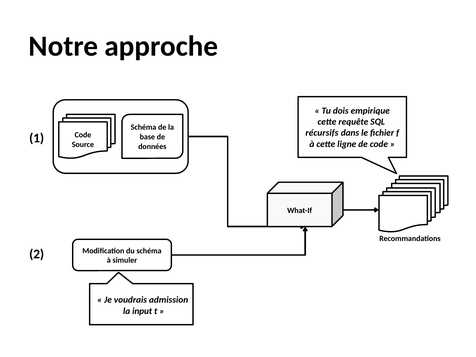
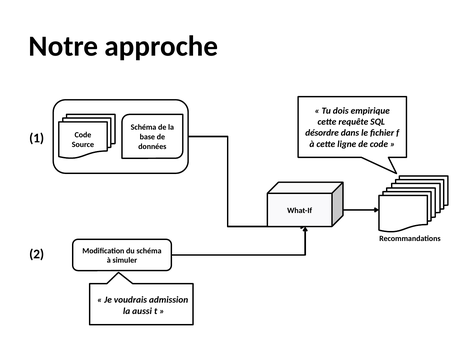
récursifs: récursifs -> désordre
input: input -> aussi
